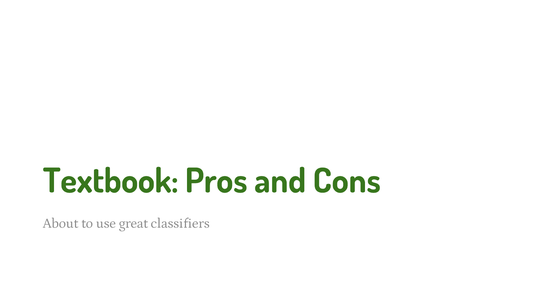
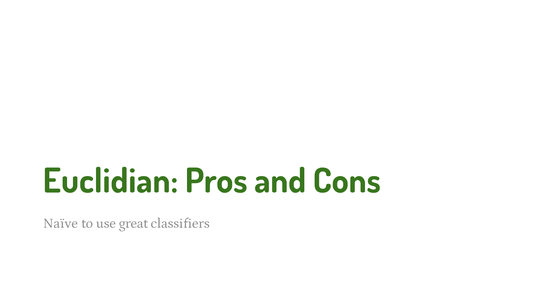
Textbook: Textbook -> Euclidian
About: About -> Naïve
